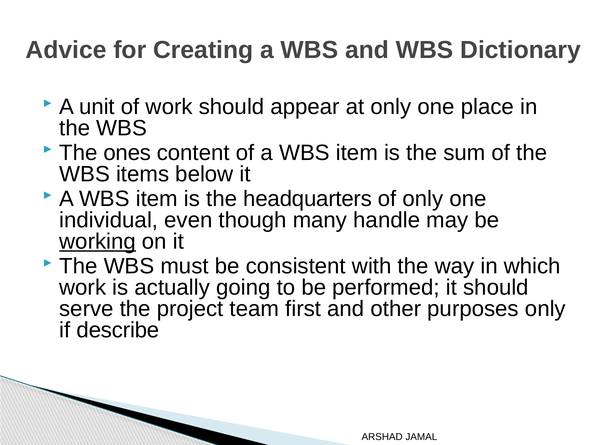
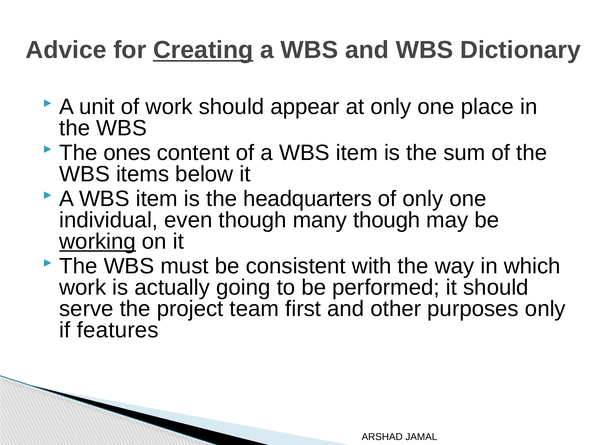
Creating underline: none -> present
many handle: handle -> though
describe: describe -> features
